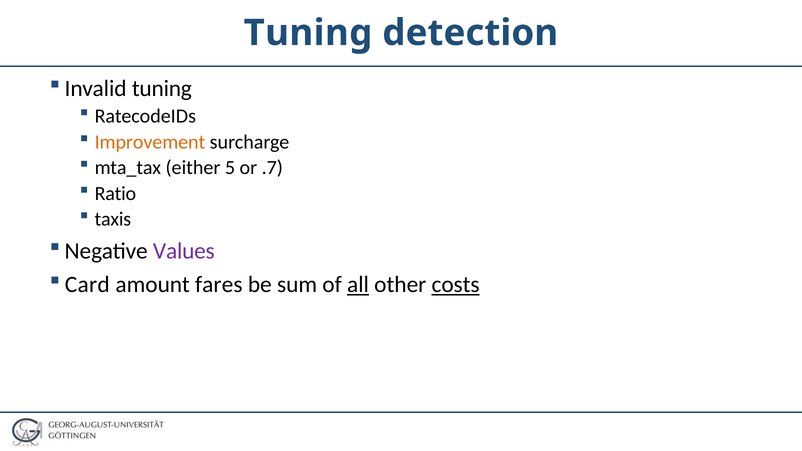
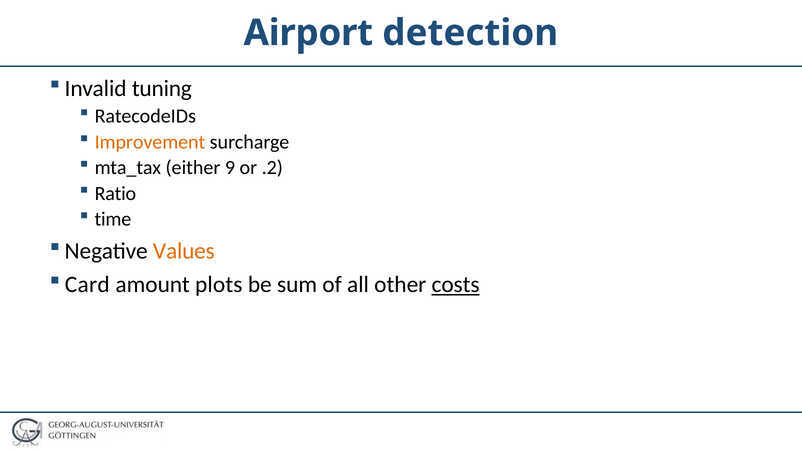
Tuning at (308, 33): Tuning -> Airport
5: 5 -> 9
.7: .7 -> .2
taxis: taxis -> time
Values colour: purple -> orange
fares: fares -> plots
all underline: present -> none
